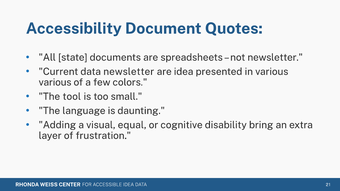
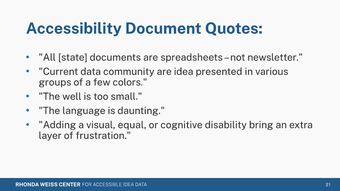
data newsletter: newsletter -> community
various at (55, 82): various -> groups
tool: tool -> well
